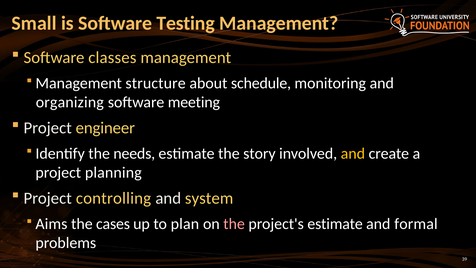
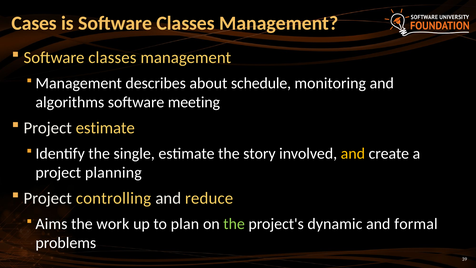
Small: Small -> Cases
is Software Testing: Testing -> Classes
structure: structure -> describes
organizing: organizing -> algorithms
Project engineer: engineer -> estimate
needs: needs -> single
system: system -> reduce
cases: cases -> work
the at (234, 224) colour: pink -> light green
project's estimate: estimate -> dynamic
